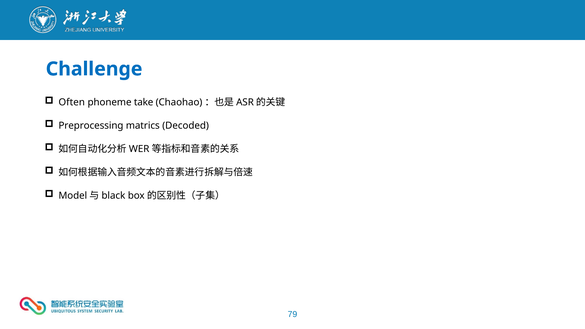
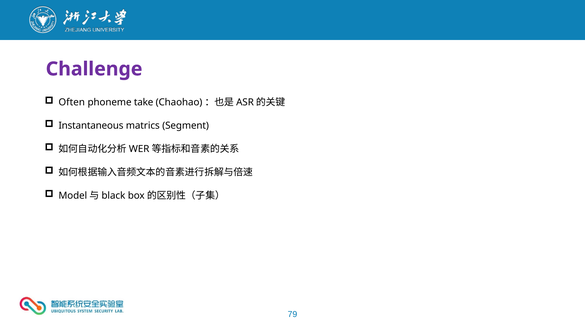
Challenge colour: blue -> purple
Preprocessing: Preprocessing -> Instantaneous
Decoded: Decoded -> Segment
